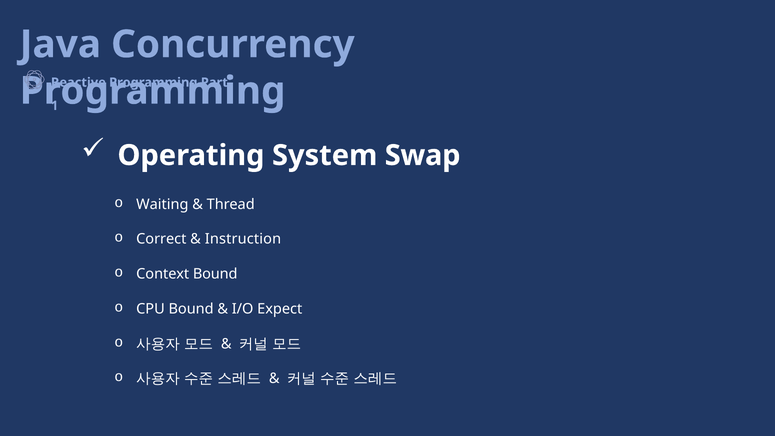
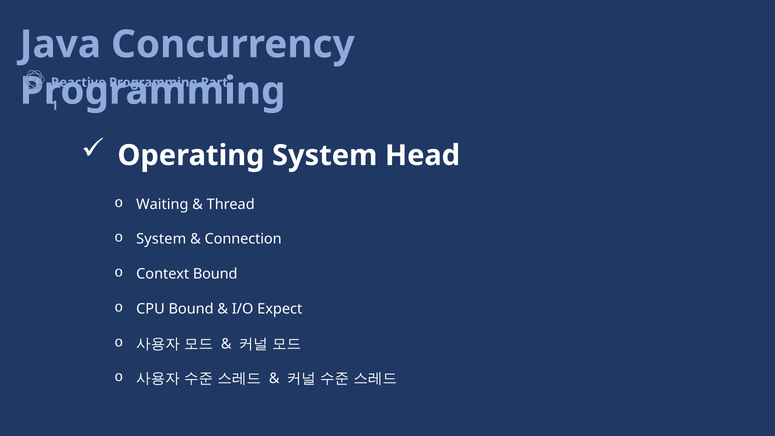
Swap: Swap -> Head
Correct at (161, 239): Correct -> System
Instruction: Instruction -> Connection
